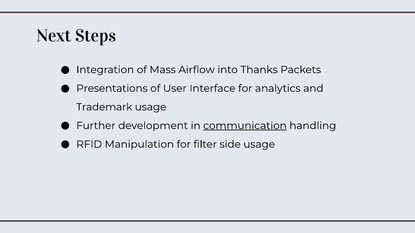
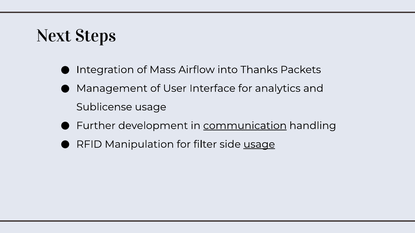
Presentations: Presentations -> Management
Trademark: Trademark -> Sublicense
usage at (259, 145) underline: none -> present
